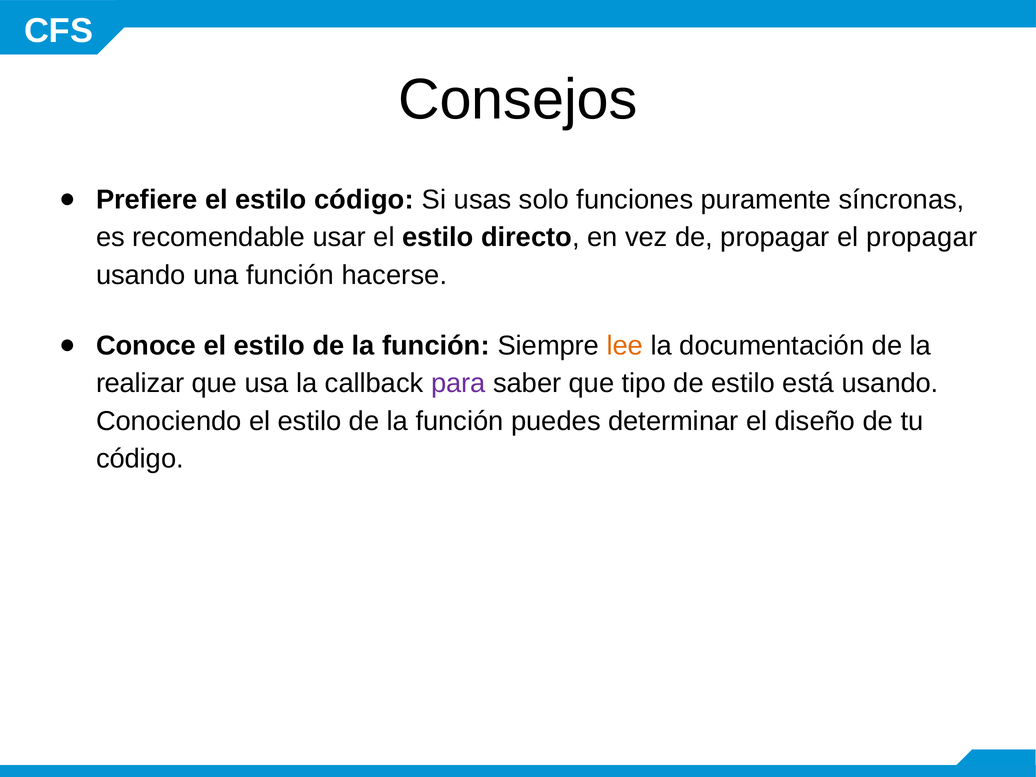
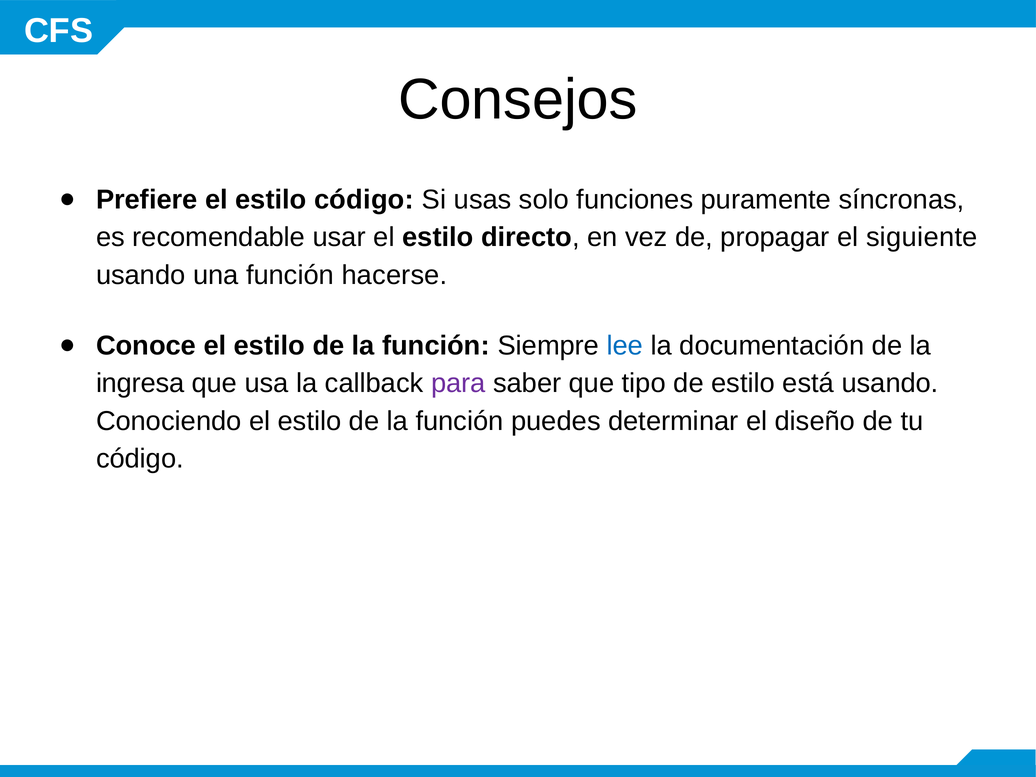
el propagar: propagar -> siguiente
lee colour: orange -> blue
realizar: realizar -> ingresa
